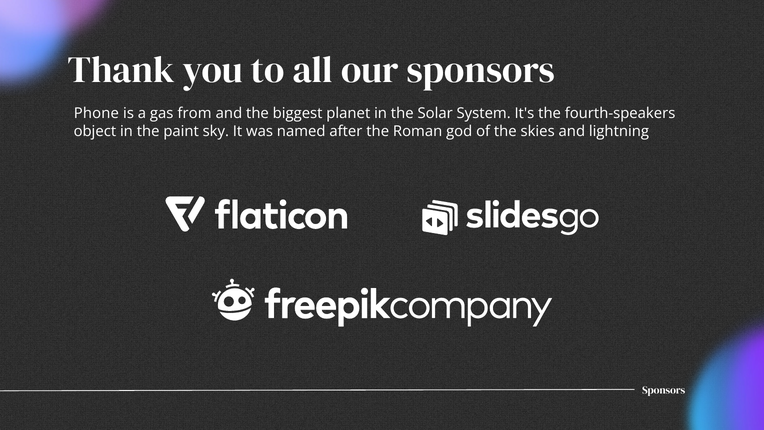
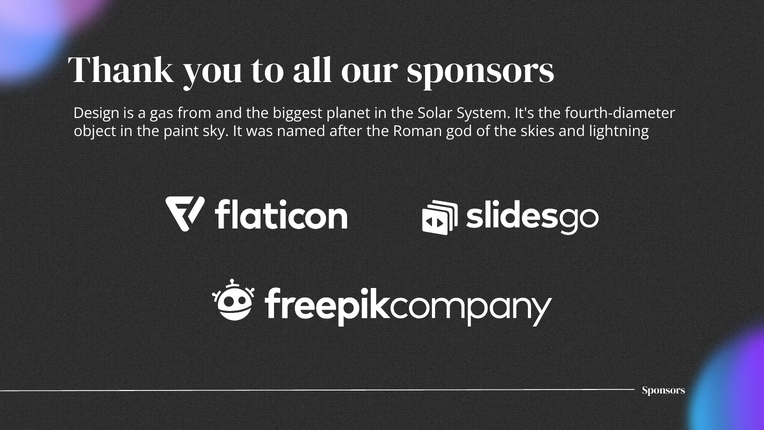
Phone: Phone -> Design
fourth-speakers: fourth-speakers -> fourth-diameter
